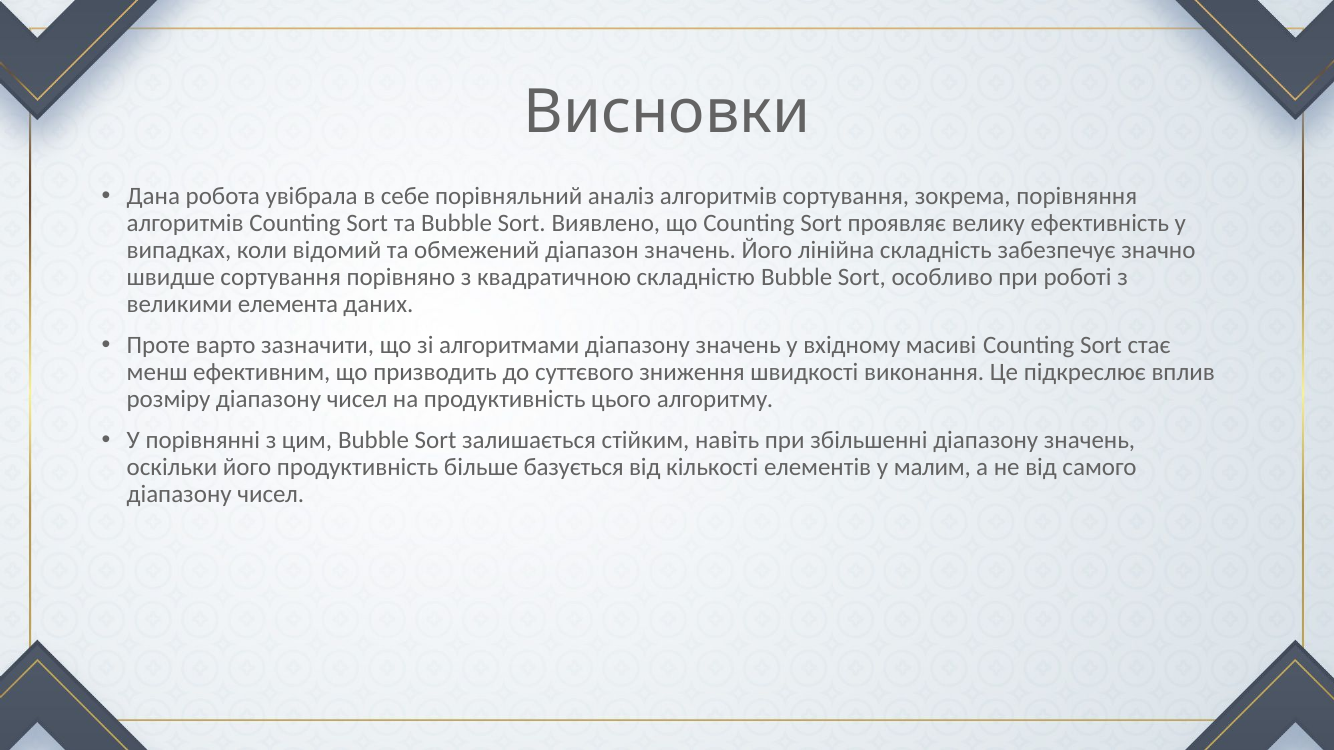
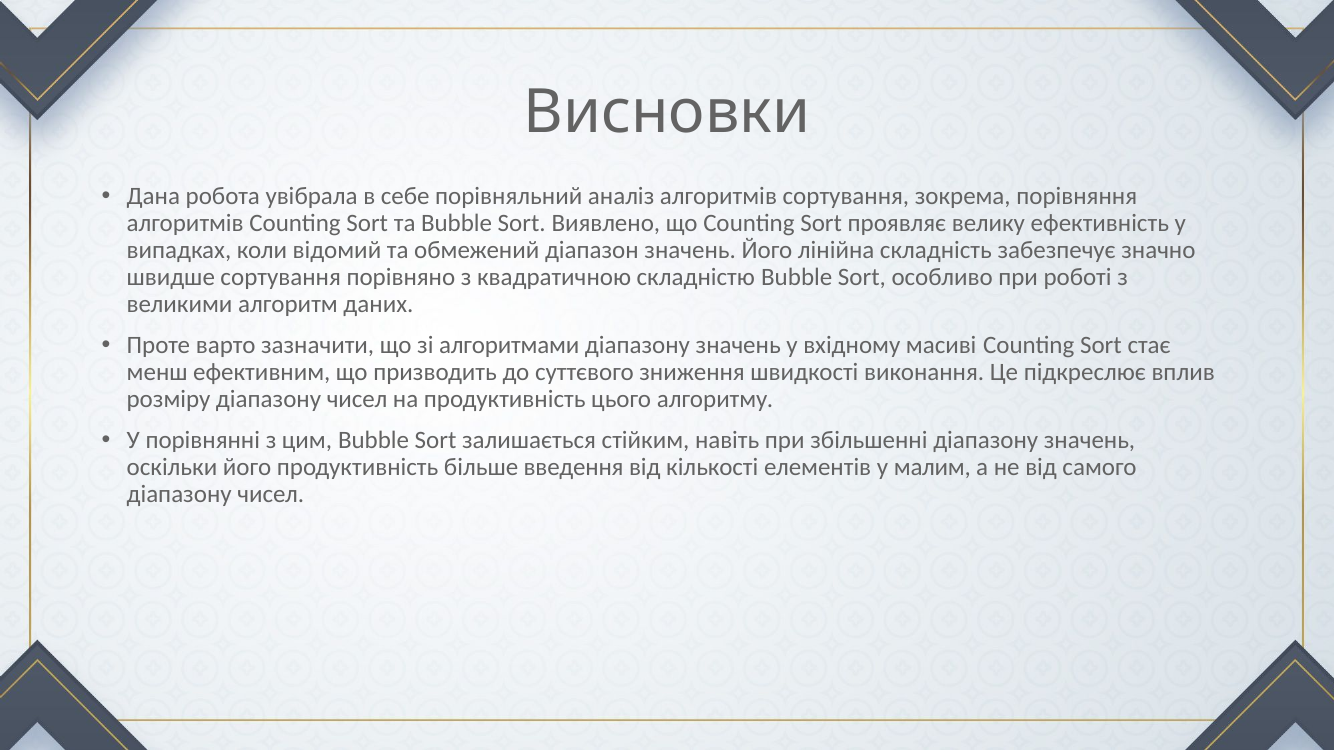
елемента: елемента -> алгоритм
базується: базується -> введення
